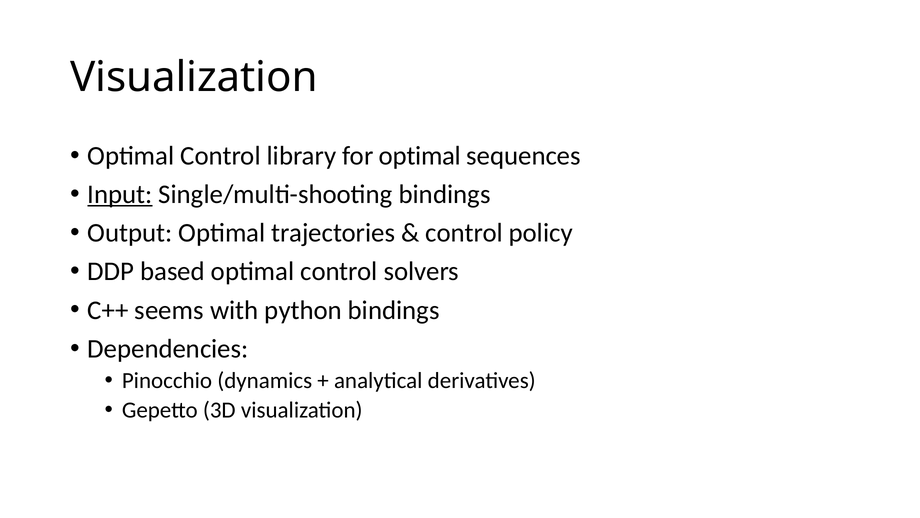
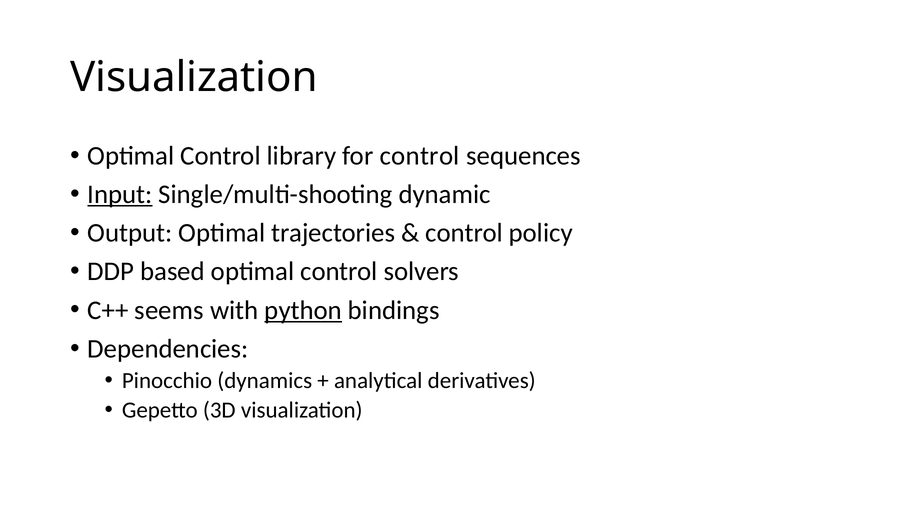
for optimal: optimal -> control
Single/multi-shooting bindings: bindings -> dynamic
python underline: none -> present
